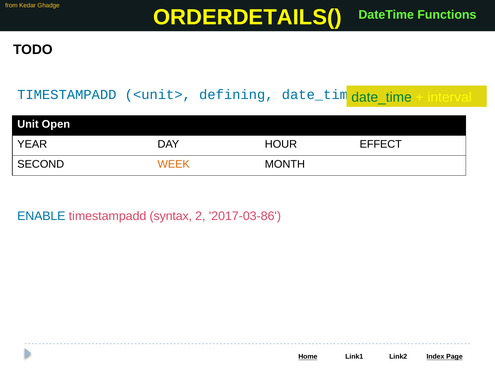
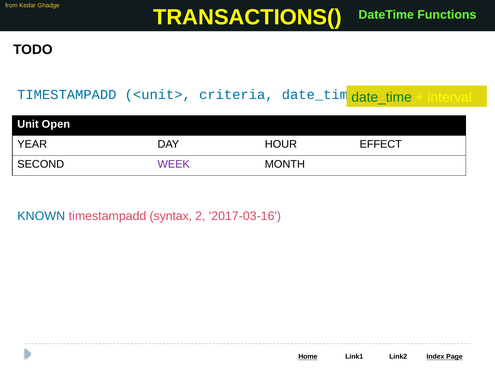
ORDERDETAILS(: ORDERDETAILS( -> TRANSACTIONS(
defining: defining -> criteria
WEEK colour: orange -> purple
ENABLE: ENABLE -> KNOWN
2017-03-86: 2017-03-86 -> 2017-03-16
